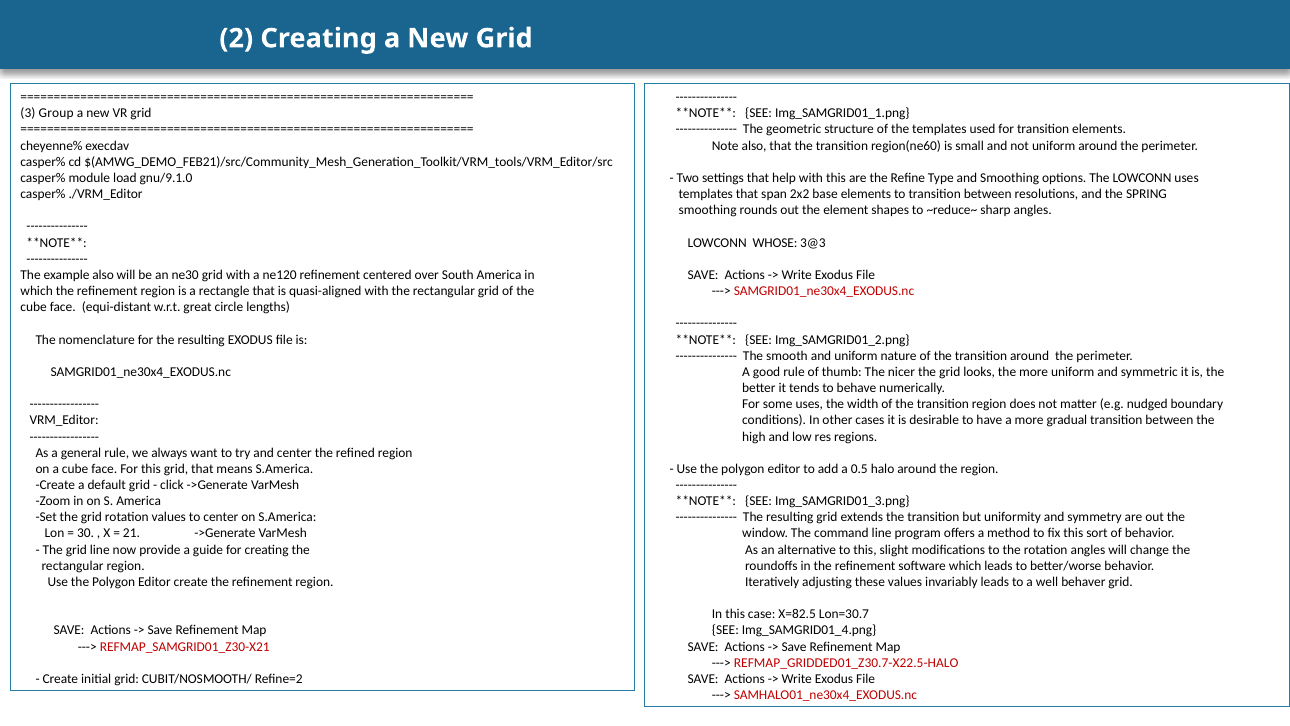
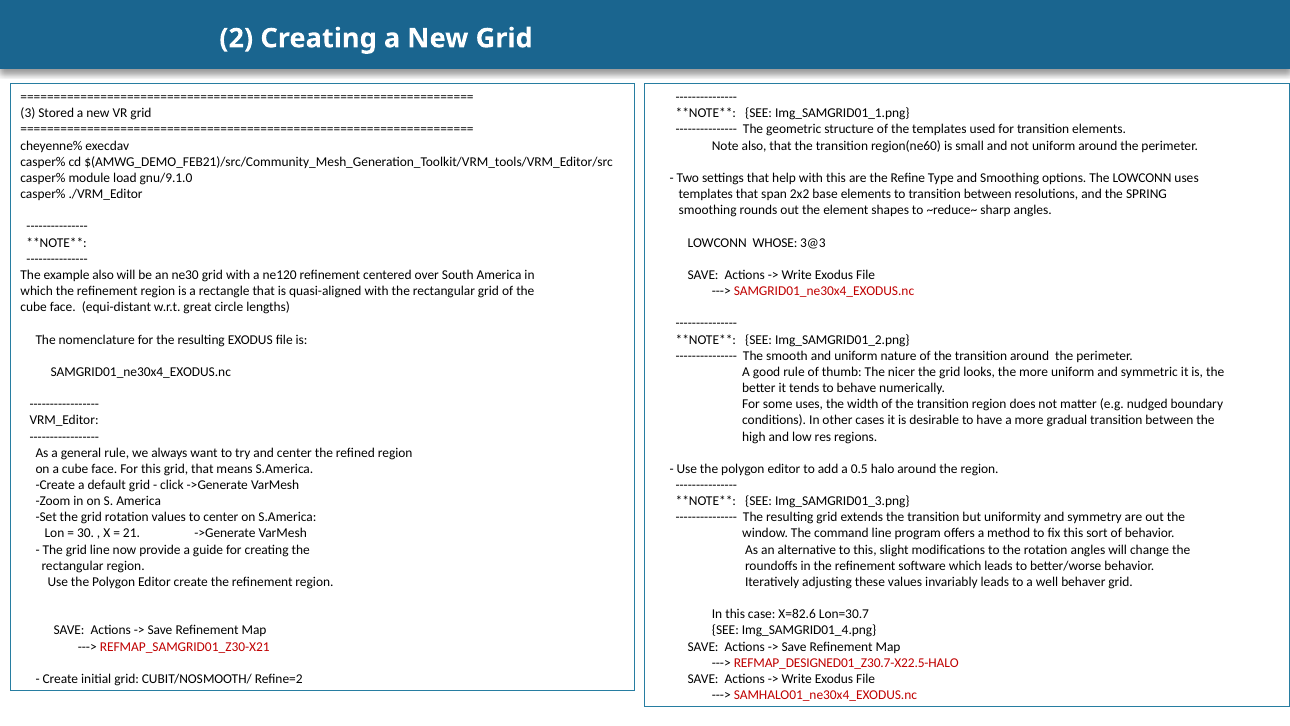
Group: Group -> Stored
X=82.5: X=82.5 -> X=82.6
REFMAP_GRIDDED01_Z30.7-X22.5-HALO: REFMAP_GRIDDED01_Z30.7-X22.5-HALO -> REFMAP_DESIGNED01_Z30.7-X22.5-HALO
